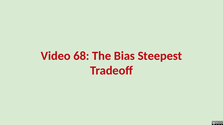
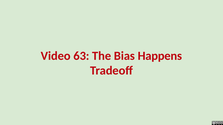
68: 68 -> 63
Steepest: Steepest -> Happens
